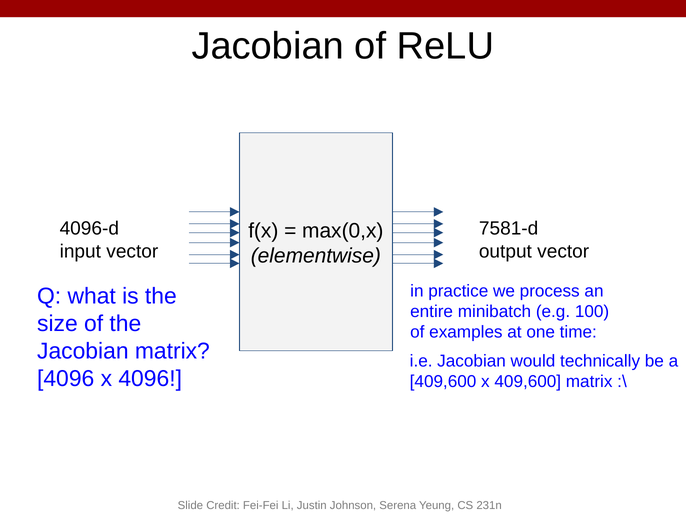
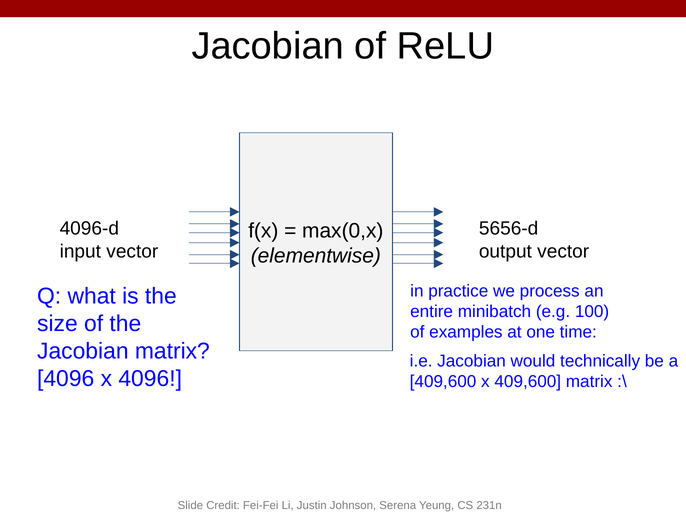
7581-d: 7581-d -> 5656-d
